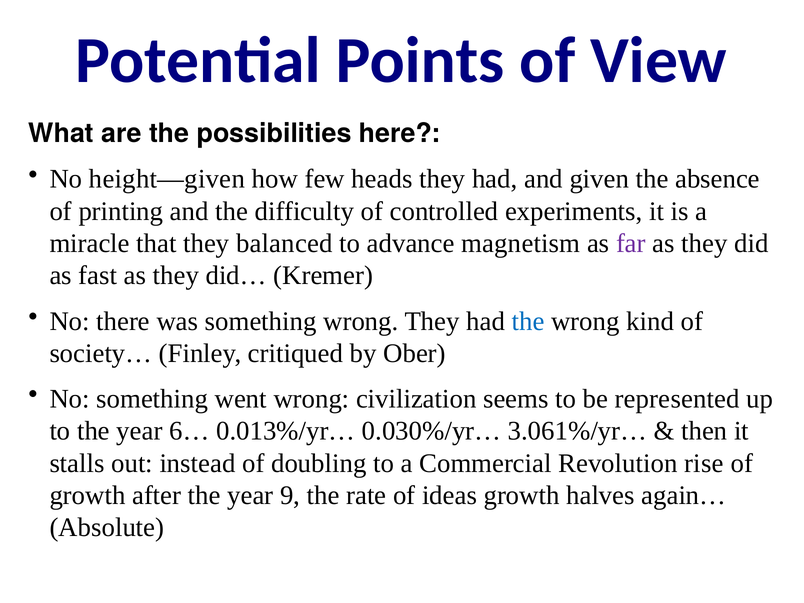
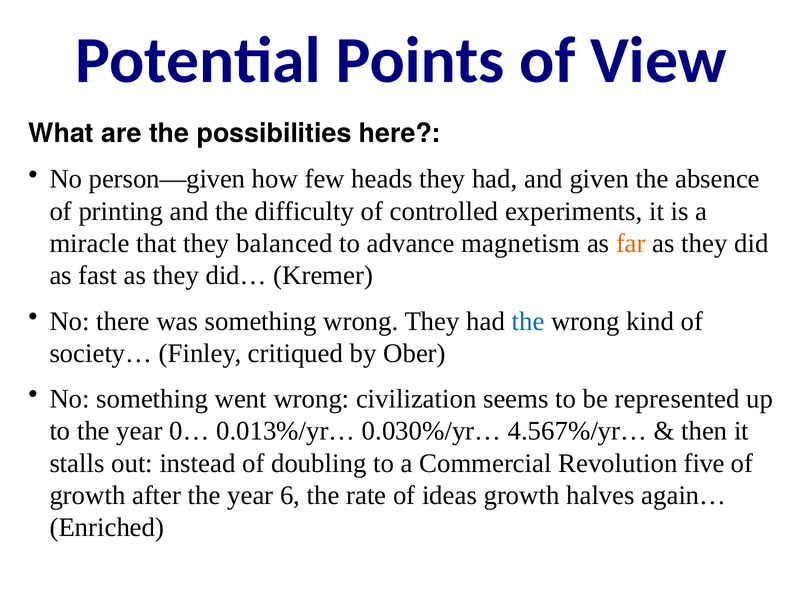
height—given: height—given -> person—given
far colour: purple -> orange
6…: 6… -> 0…
3.061%/yr…: 3.061%/yr… -> 4.567%/yr…
rise: rise -> five
9: 9 -> 6
Absolute: Absolute -> Enriched
